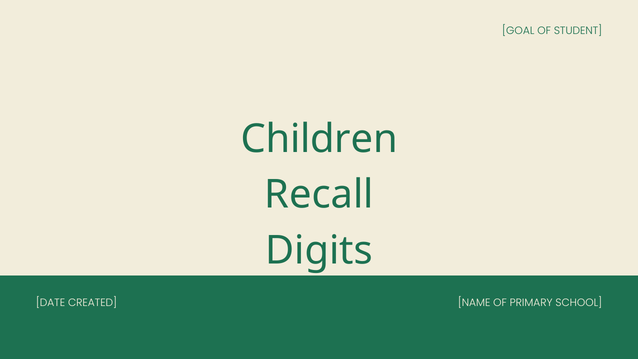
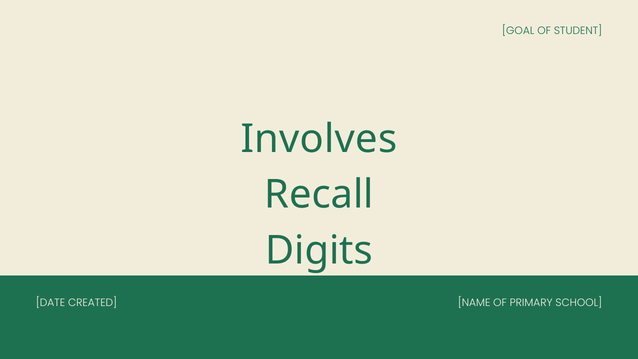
Children: Children -> Involves
